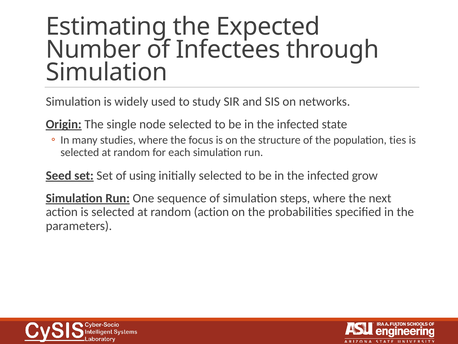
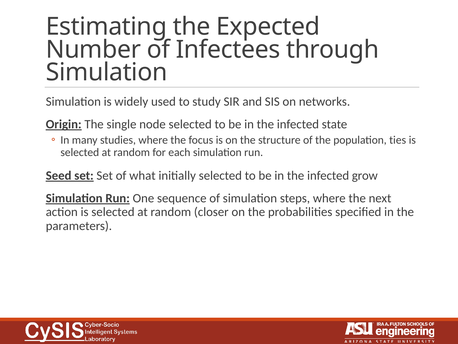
using: using -> what
random action: action -> closer
